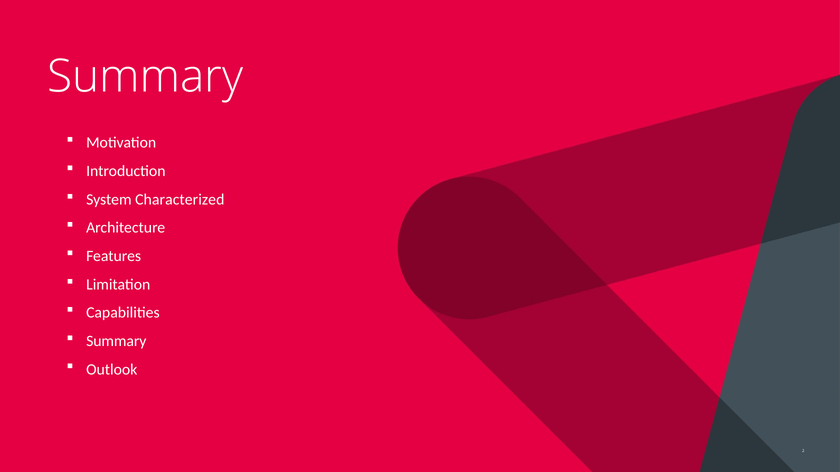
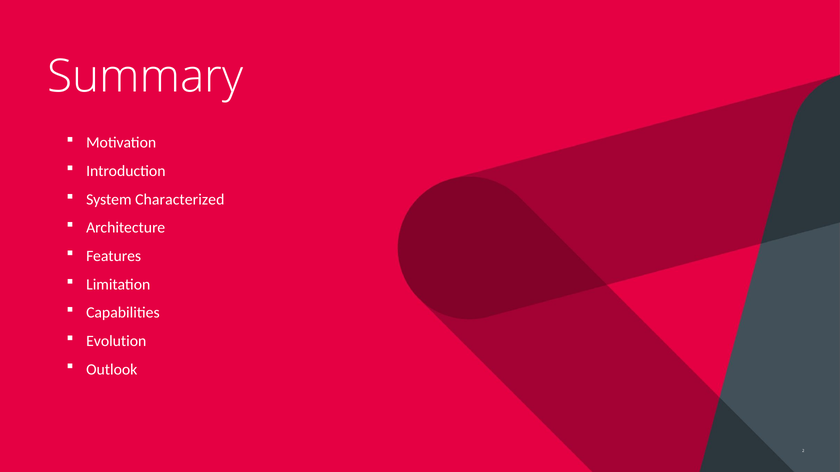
Summary at (116, 341): Summary -> Evolution
